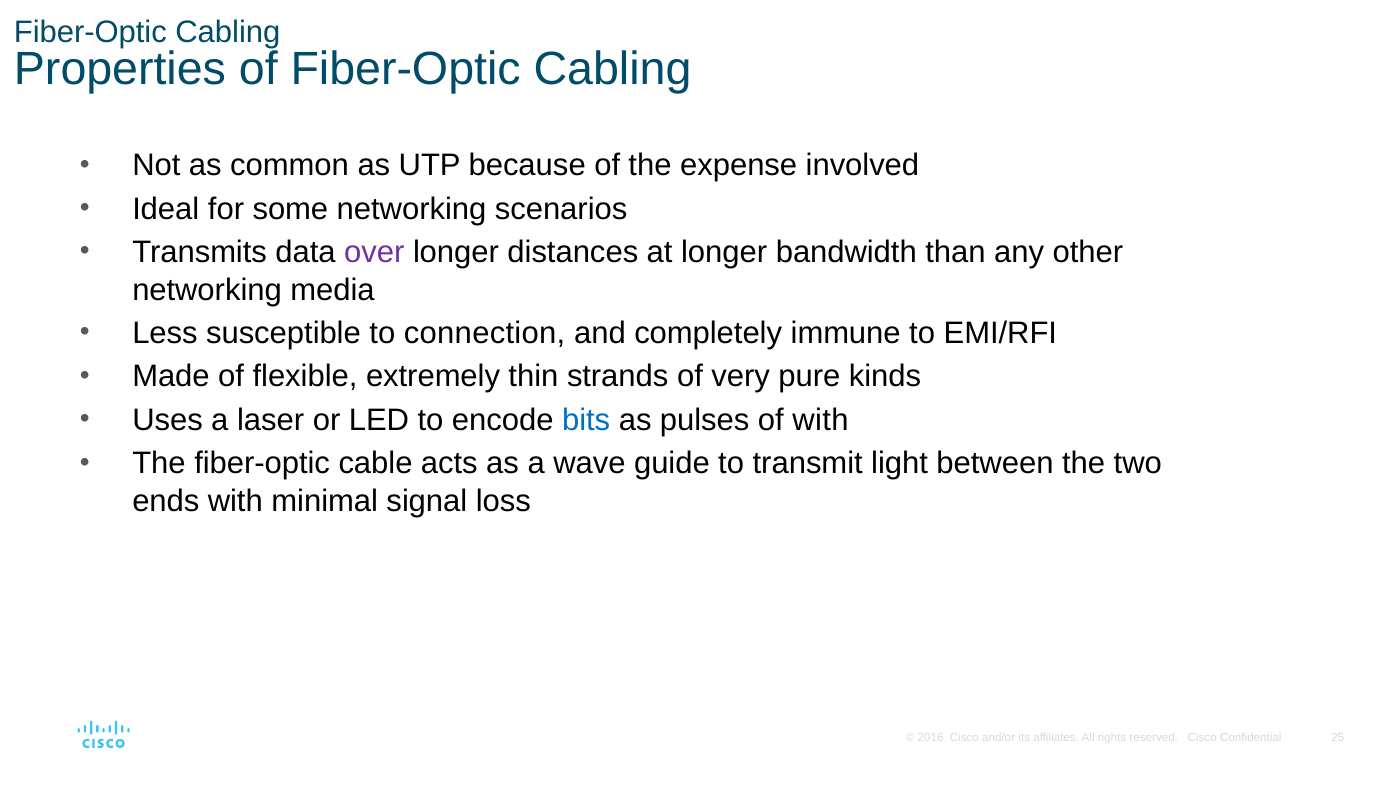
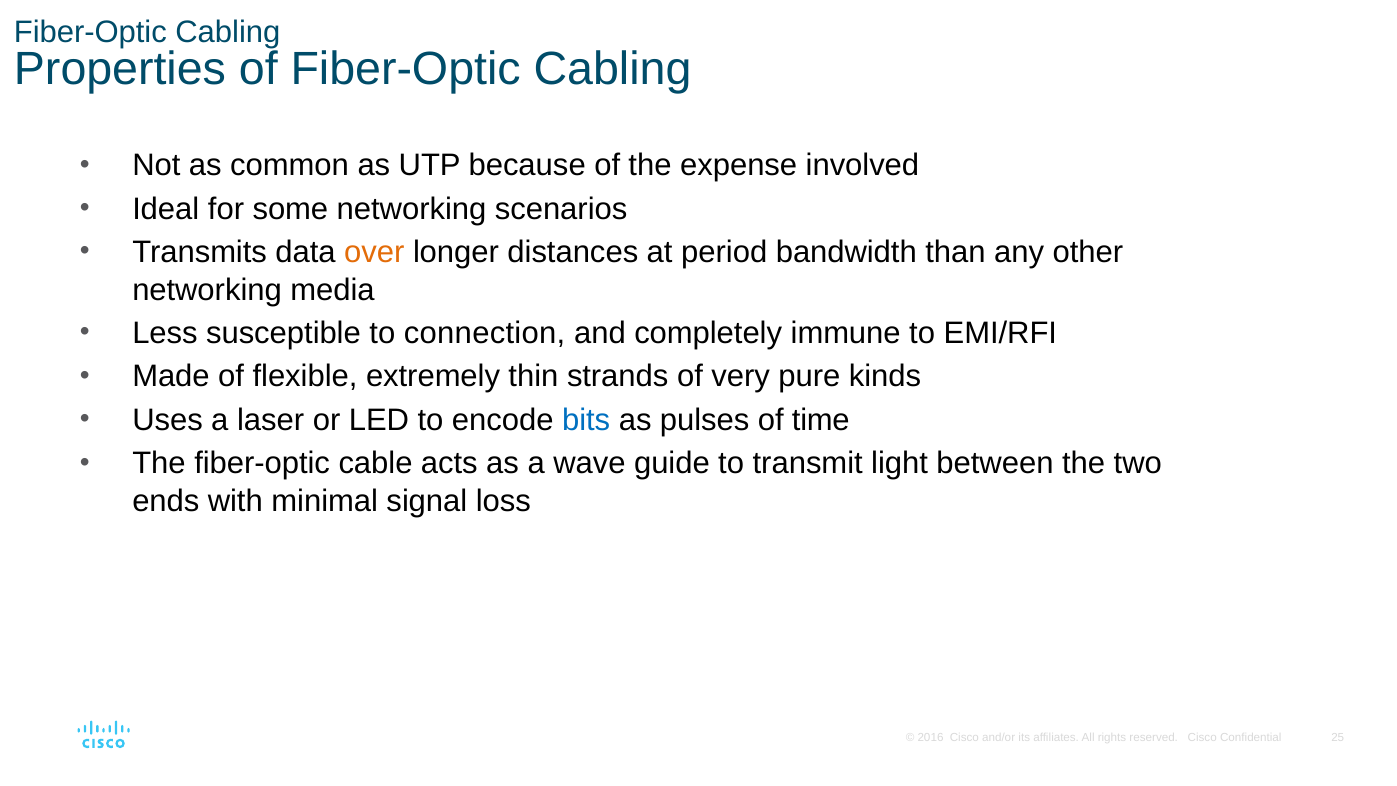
over colour: purple -> orange
at longer: longer -> period
of with: with -> time
